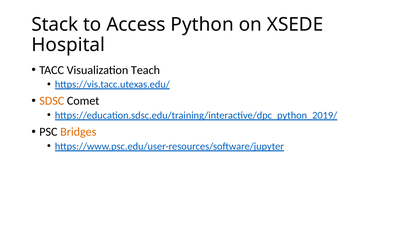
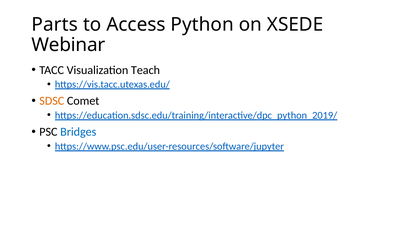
Stack: Stack -> Parts
Hospital: Hospital -> Webinar
Bridges colour: orange -> blue
